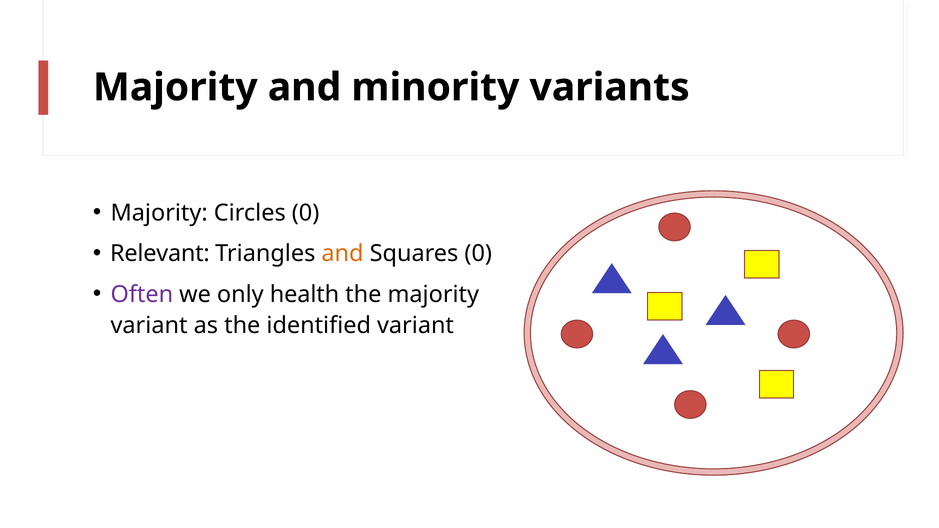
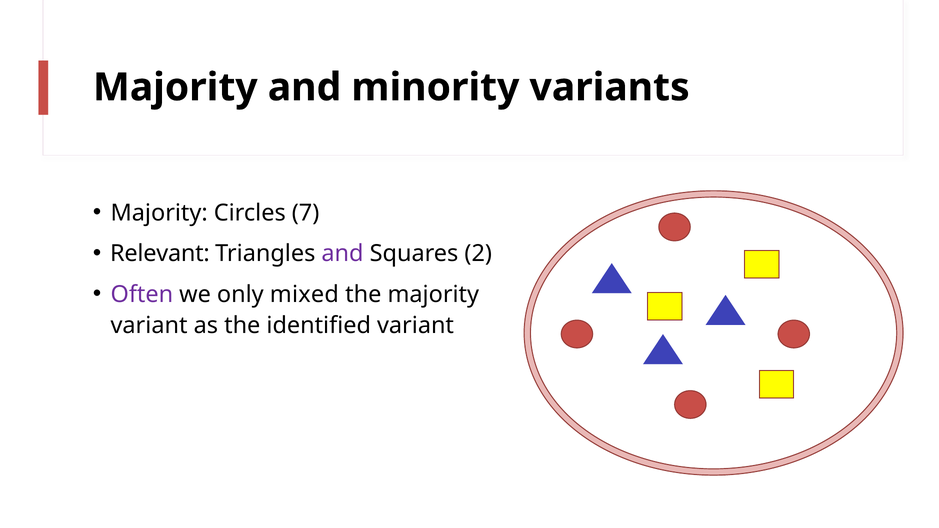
Circles 0: 0 -> 7
and at (342, 254) colour: orange -> purple
Squares 0: 0 -> 2
health: health -> mixed
